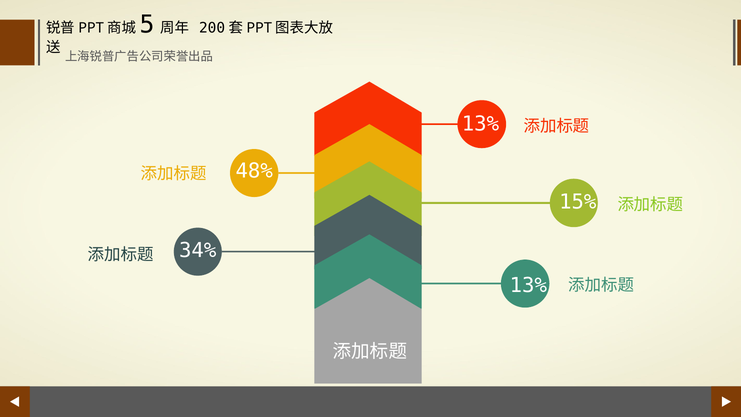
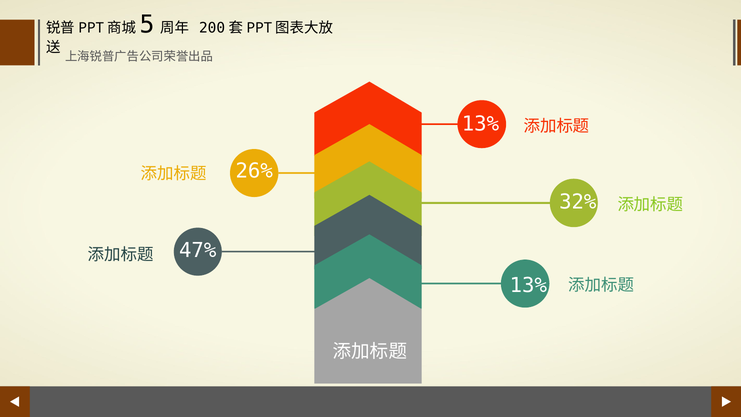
48%: 48% -> 26%
15%: 15% -> 32%
34%: 34% -> 47%
